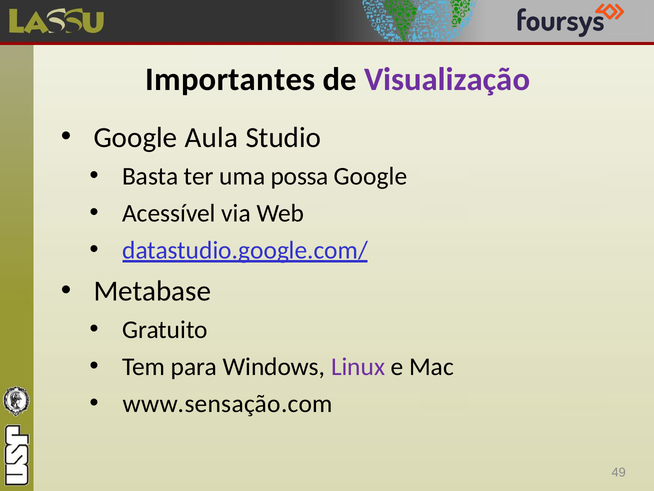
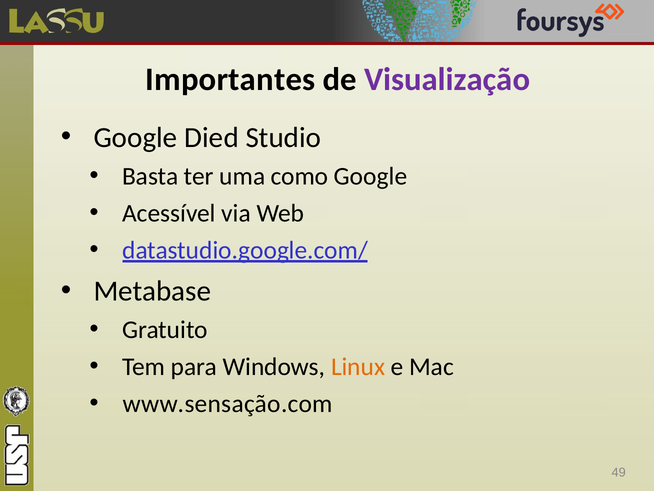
Aula: Aula -> Died
possa: possa -> como
Linux colour: purple -> orange
